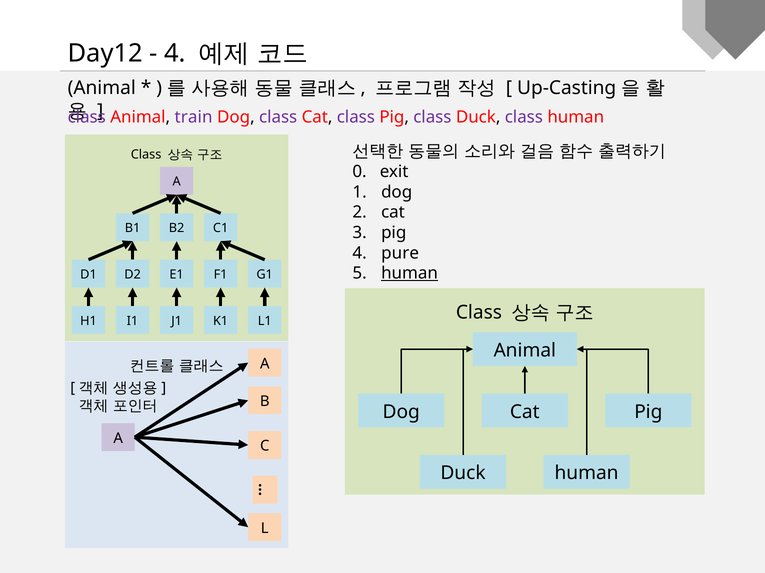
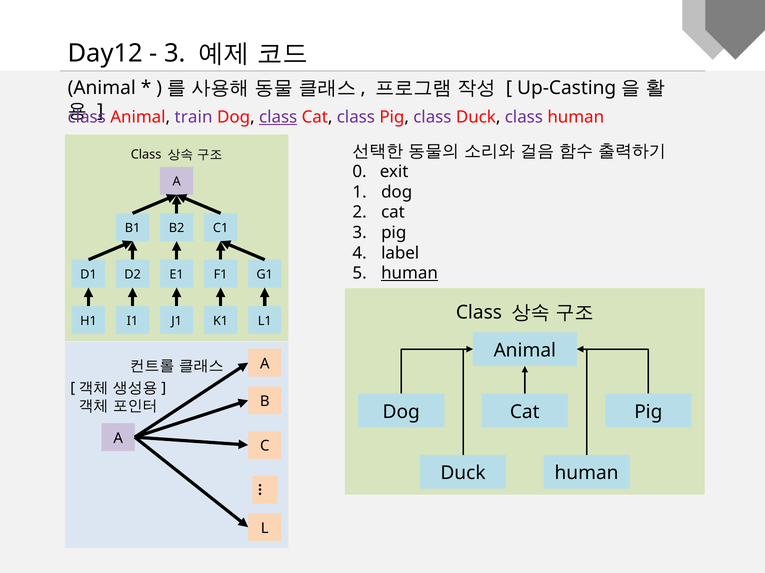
4 at (175, 54): 4 -> 3
class at (278, 117) underline: none -> present
pure: pure -> label
